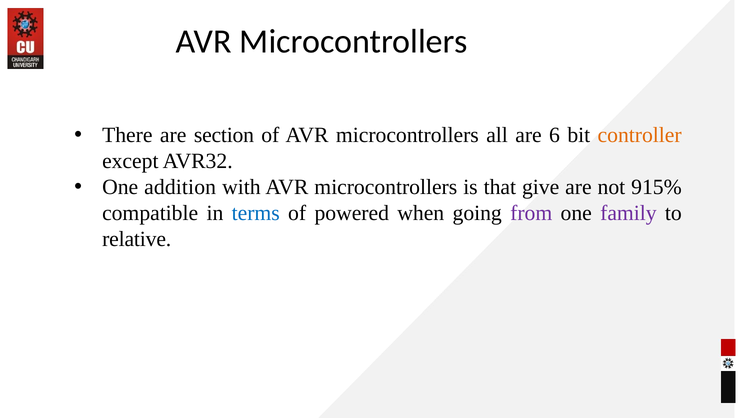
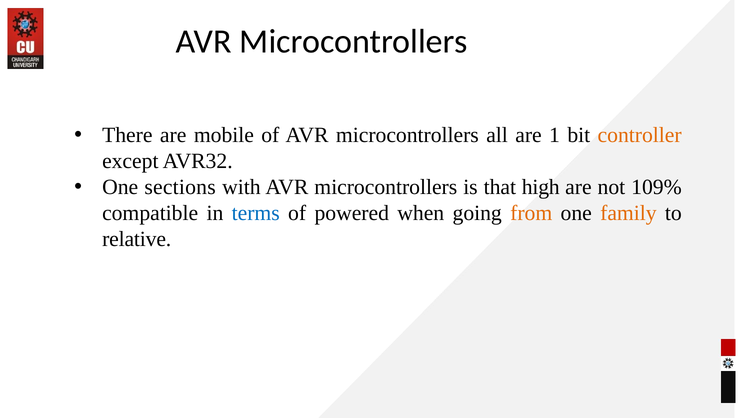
section: section -> mobile
6: 6 -> 1
addition: addition -> sections
give: give -> high
915%: 915% -> 109%
from colour: purple -> orange
family colour: purple -> orange
